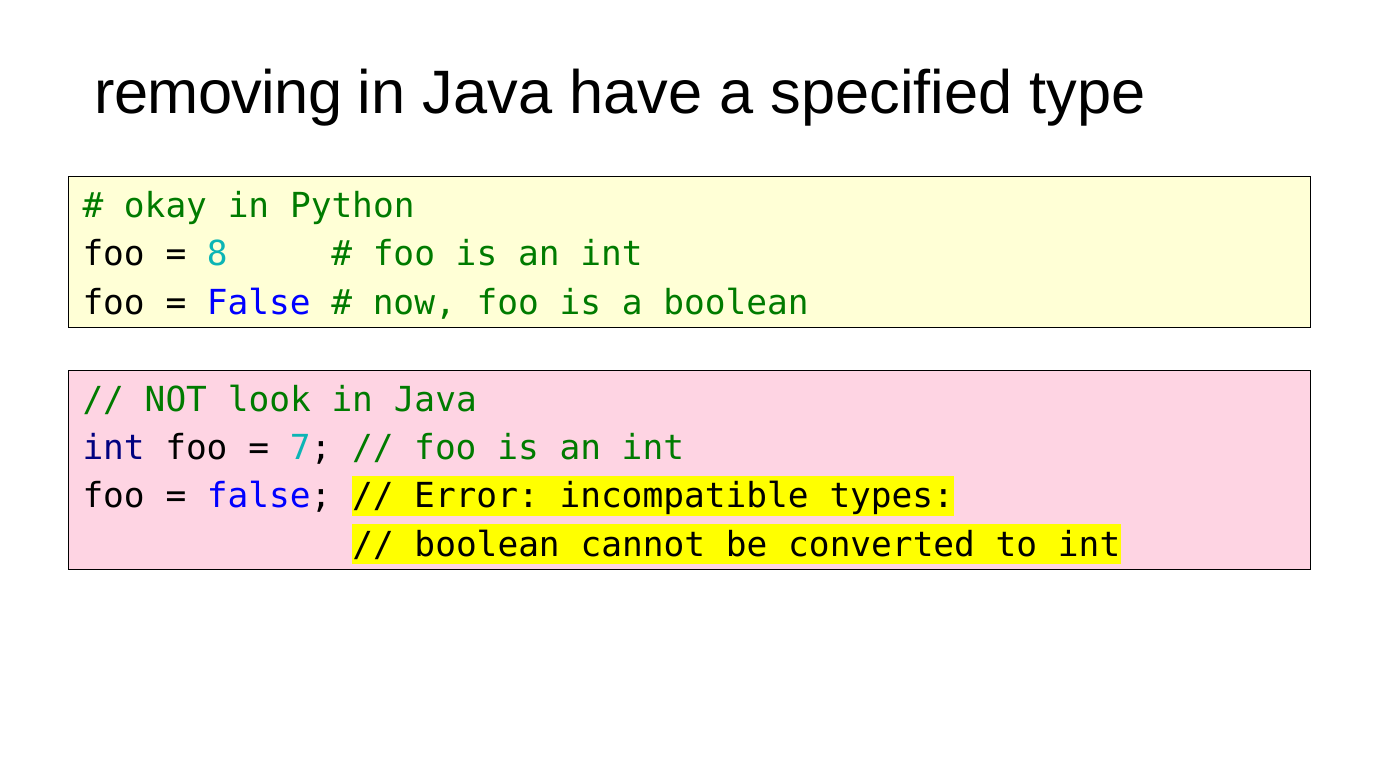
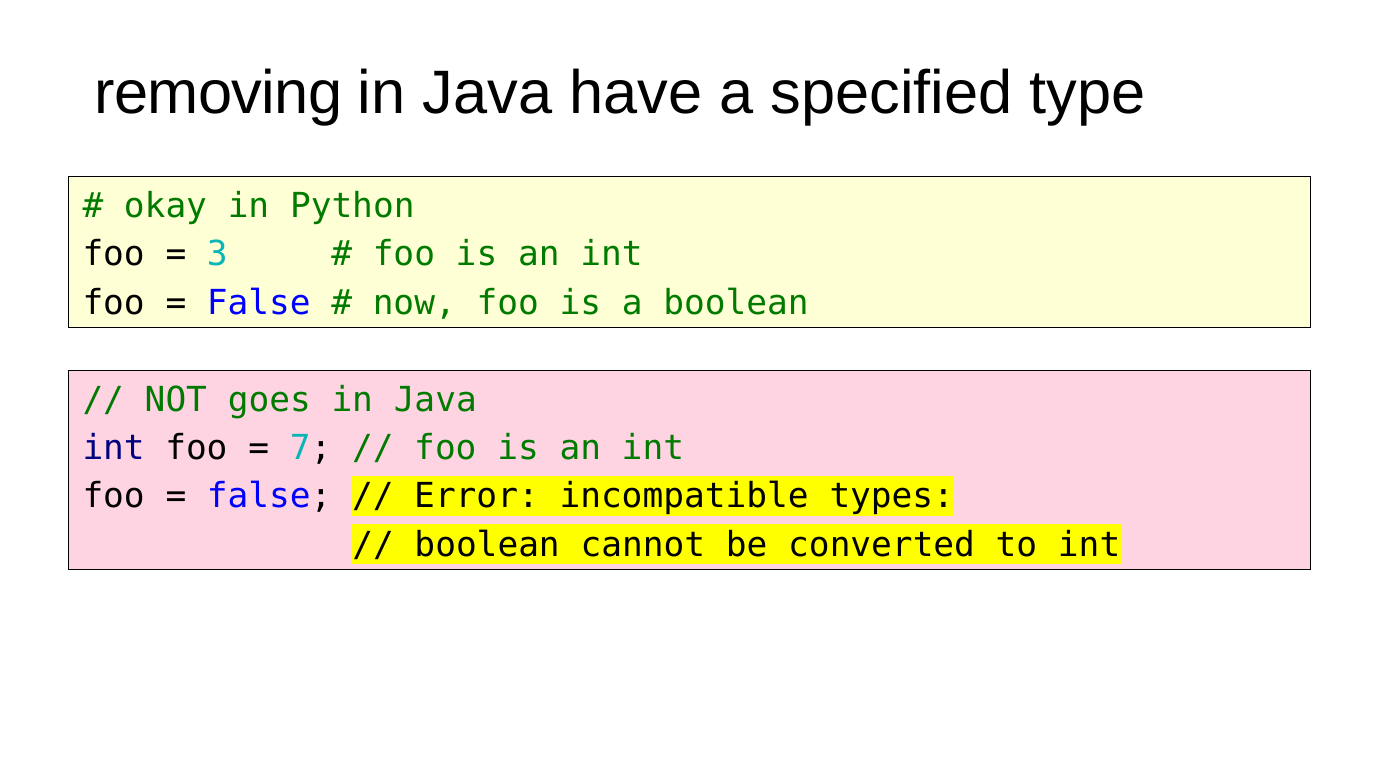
8: 8 -> 3
look: look -> goes
